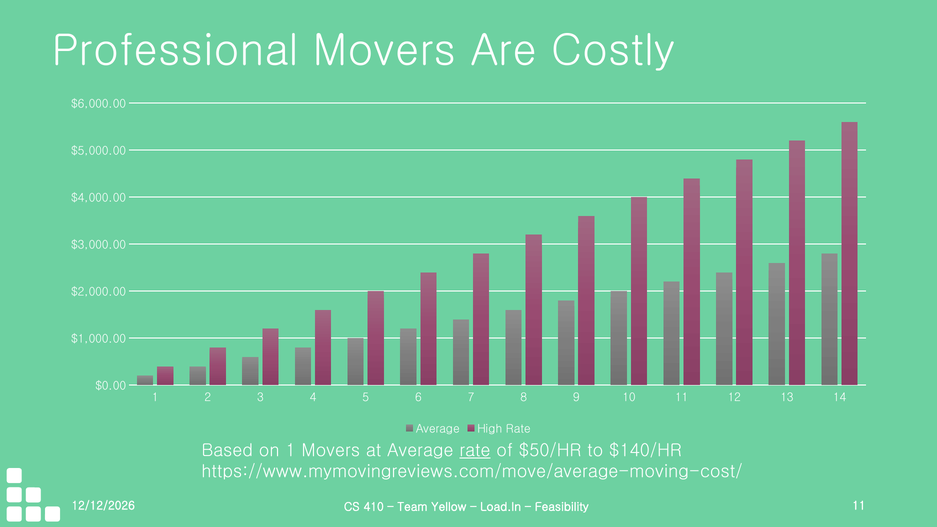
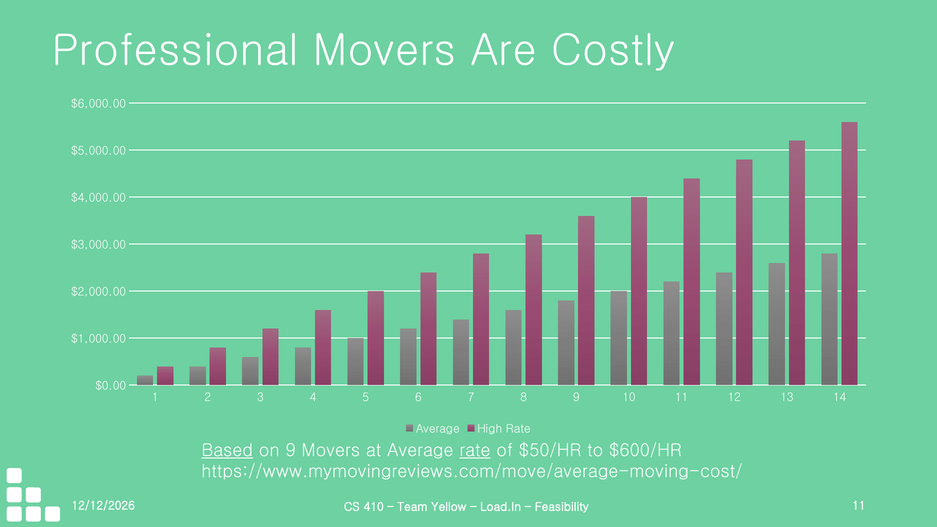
Based underline: none -> present
on 1: 1 -> 9
$140/HR: $140/HR -> $600/HR
